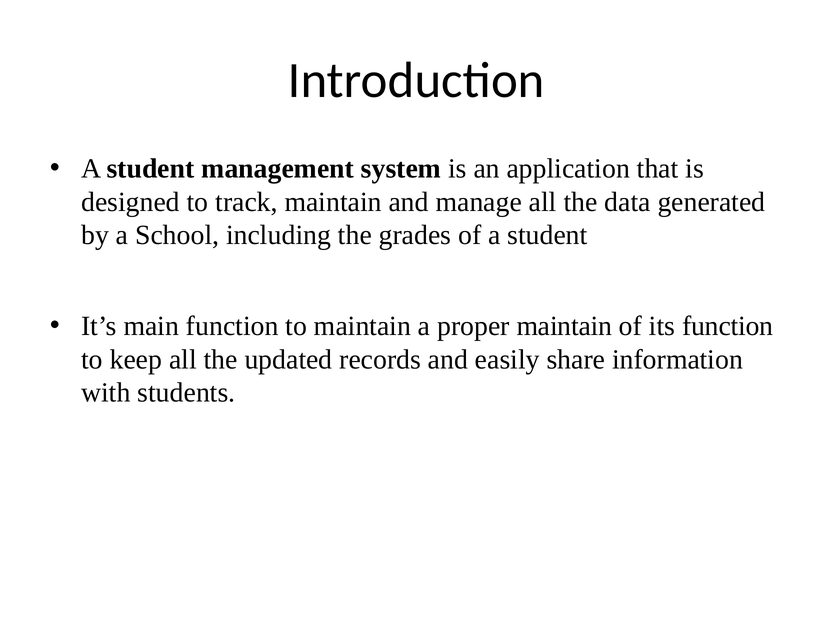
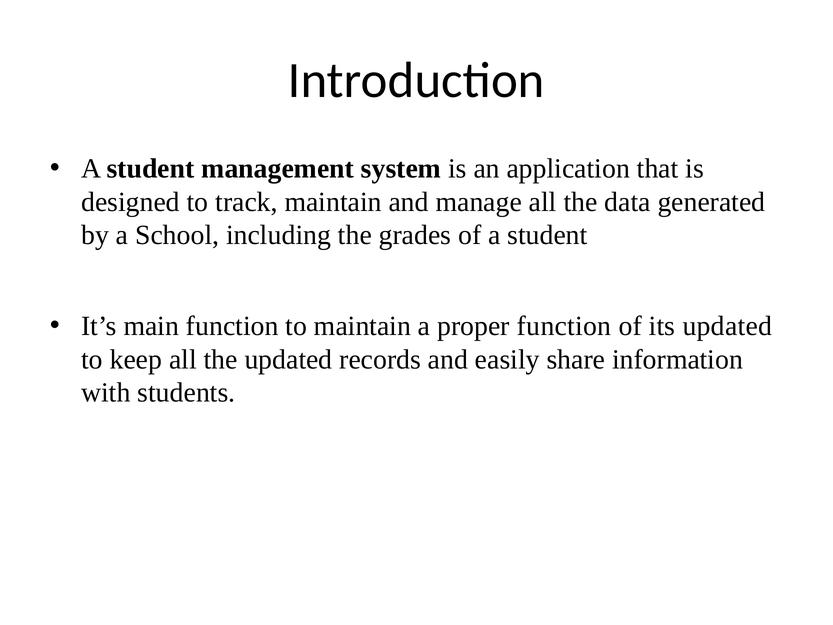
proper maintain: maintain -> function
its function: function -> updated
